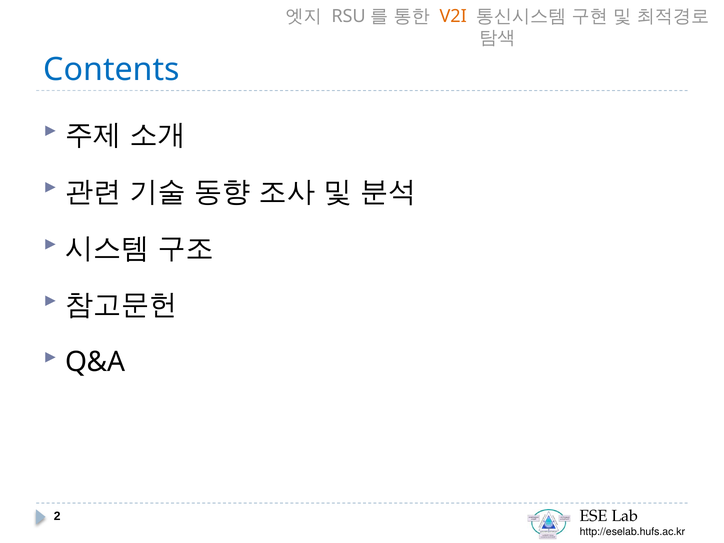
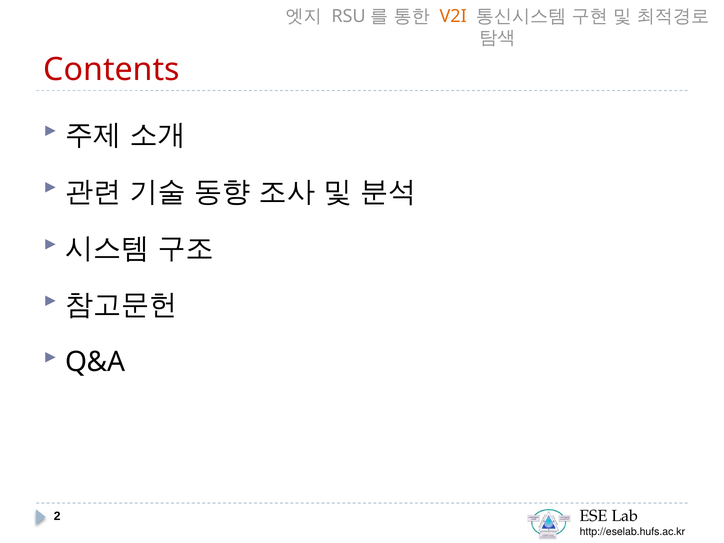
Contents colour: blue -> red
